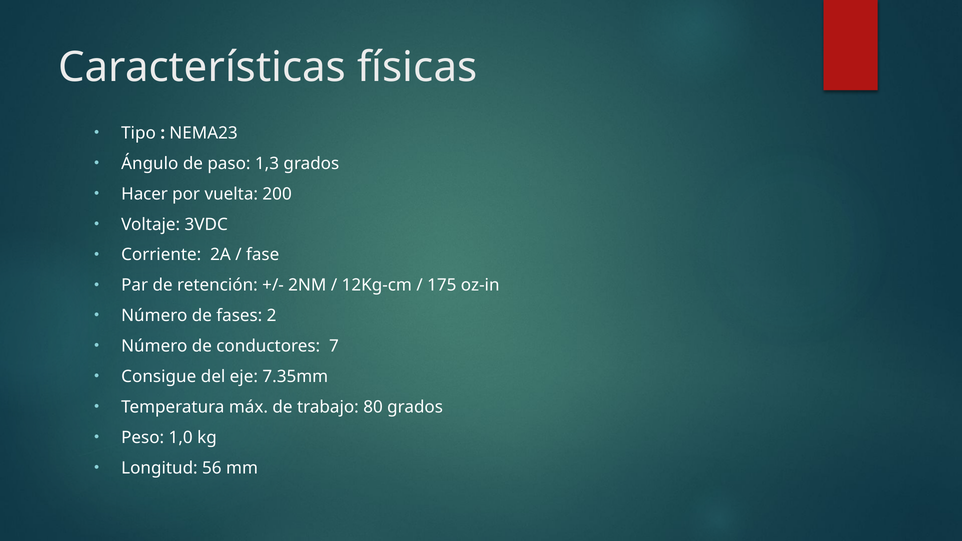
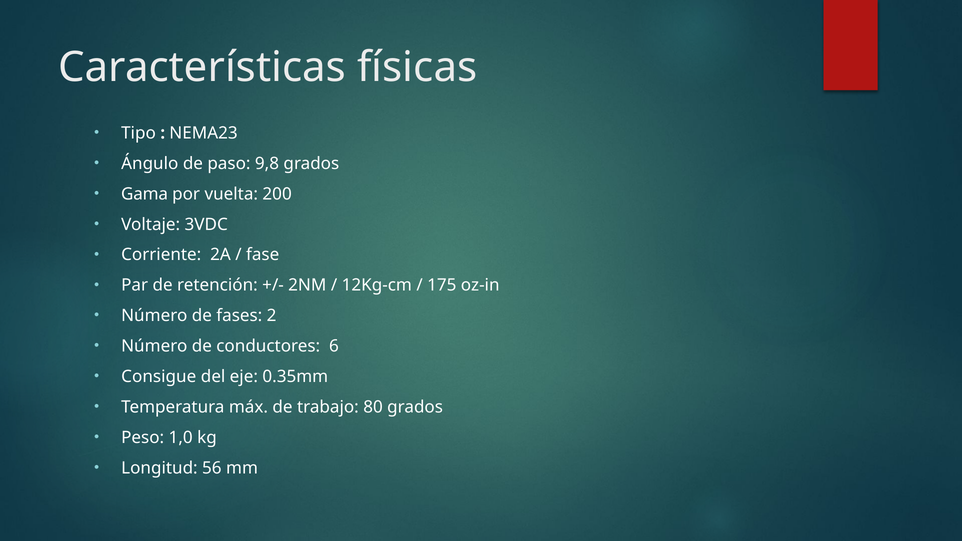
1,3: 1,3 -> 9,8
Hacer: Hacer -> Gama
7: 7 -> 6
7.35mm: 7.35mm -> 0.35mm
